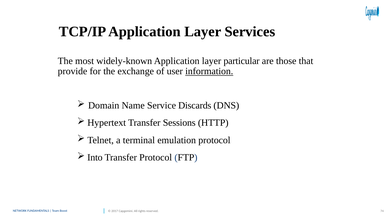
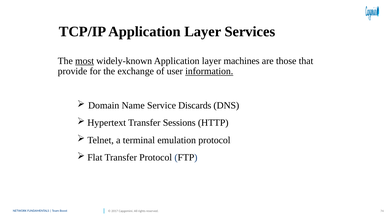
most underline: none -> present
particular: particular -> machines
Into: Into -> Flat
